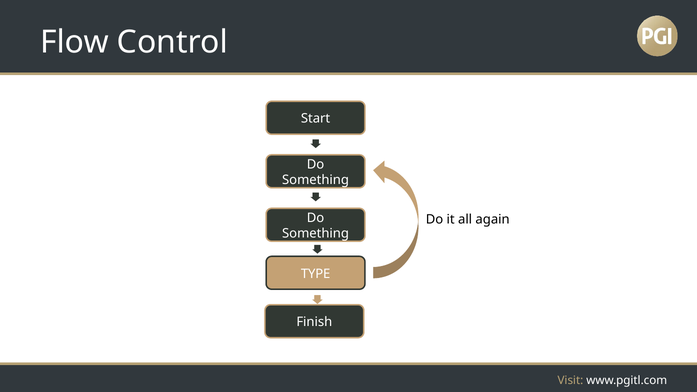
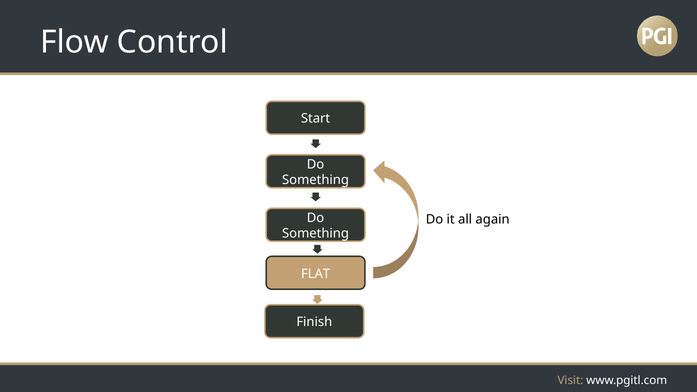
TYPE: TYPE -> FLAT
